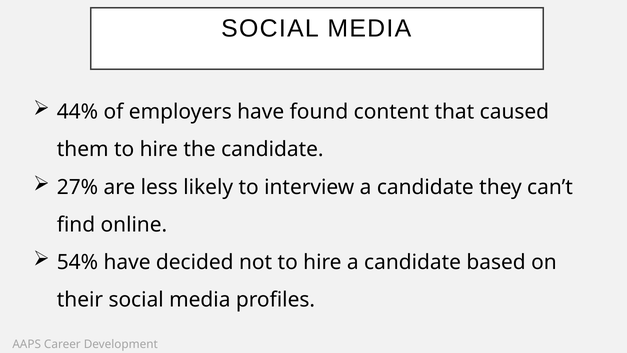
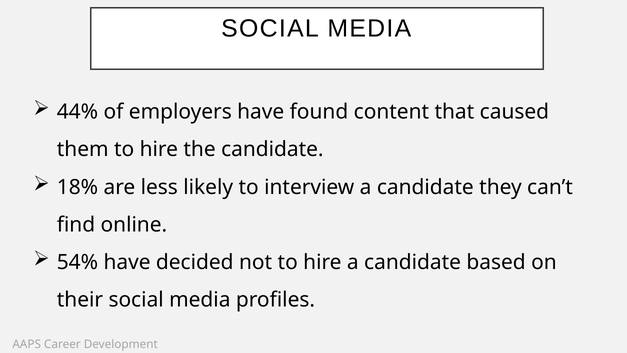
27%: 27% -> 18%
